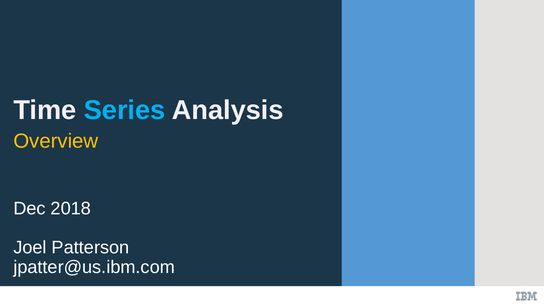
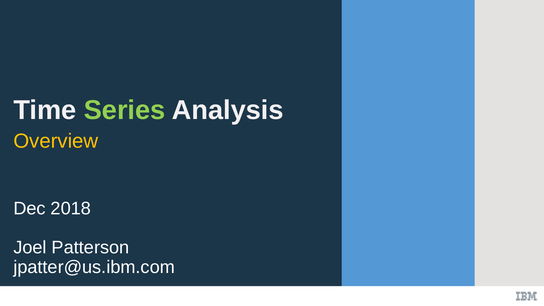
Series colour: light blue -> light green
